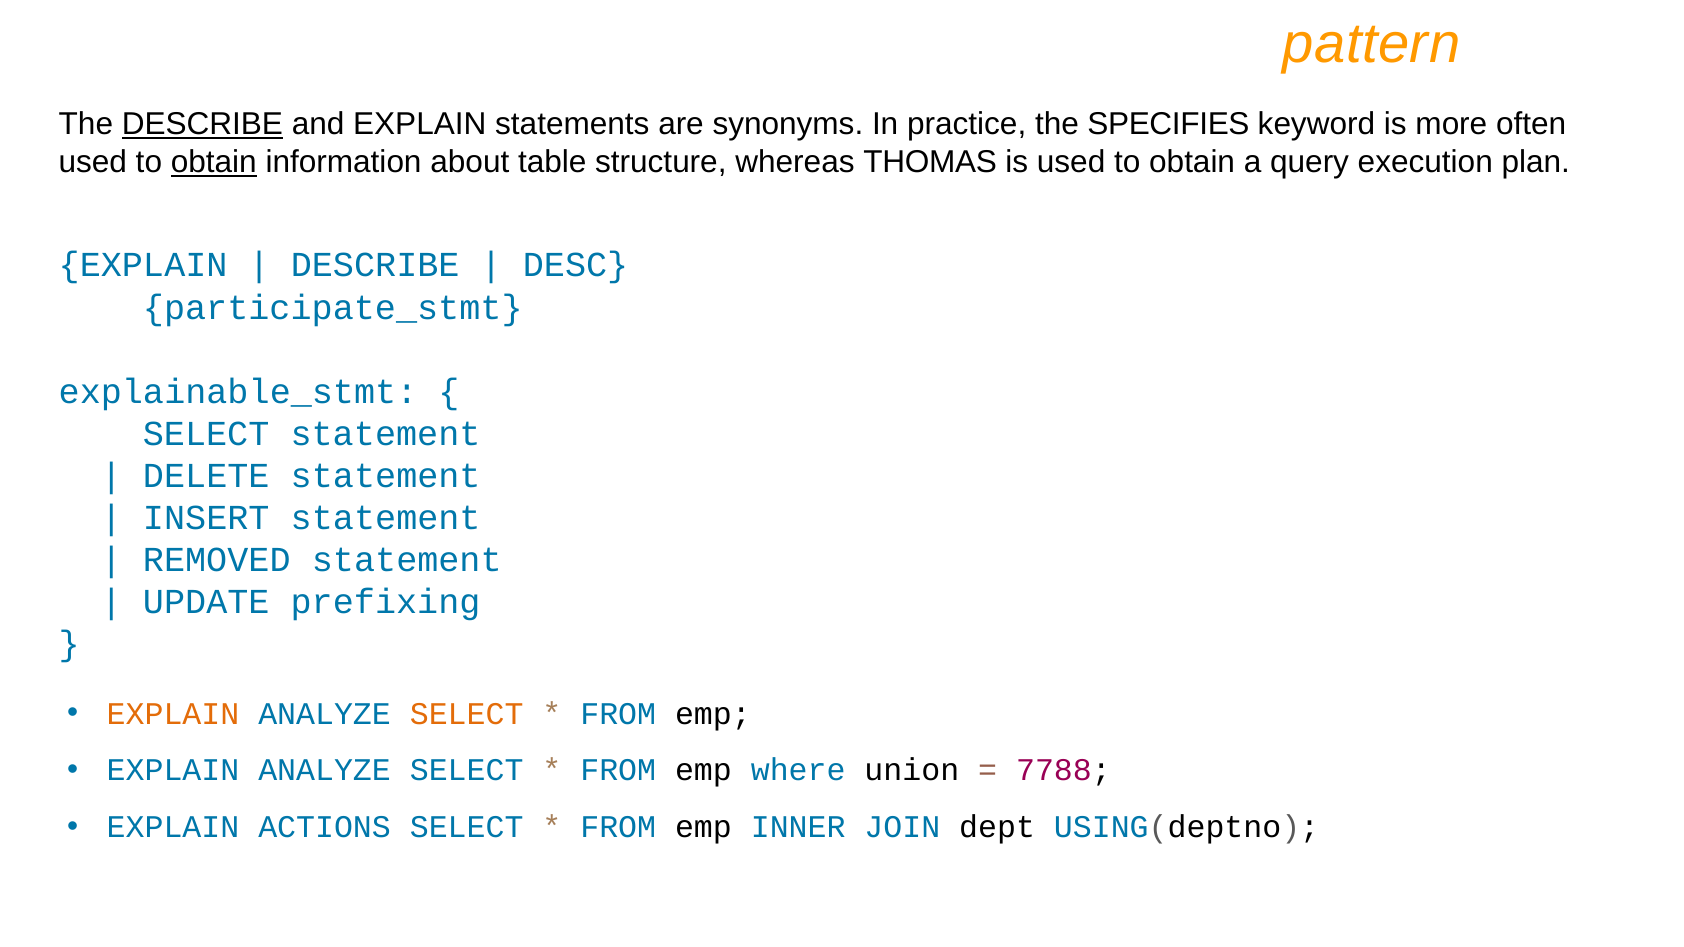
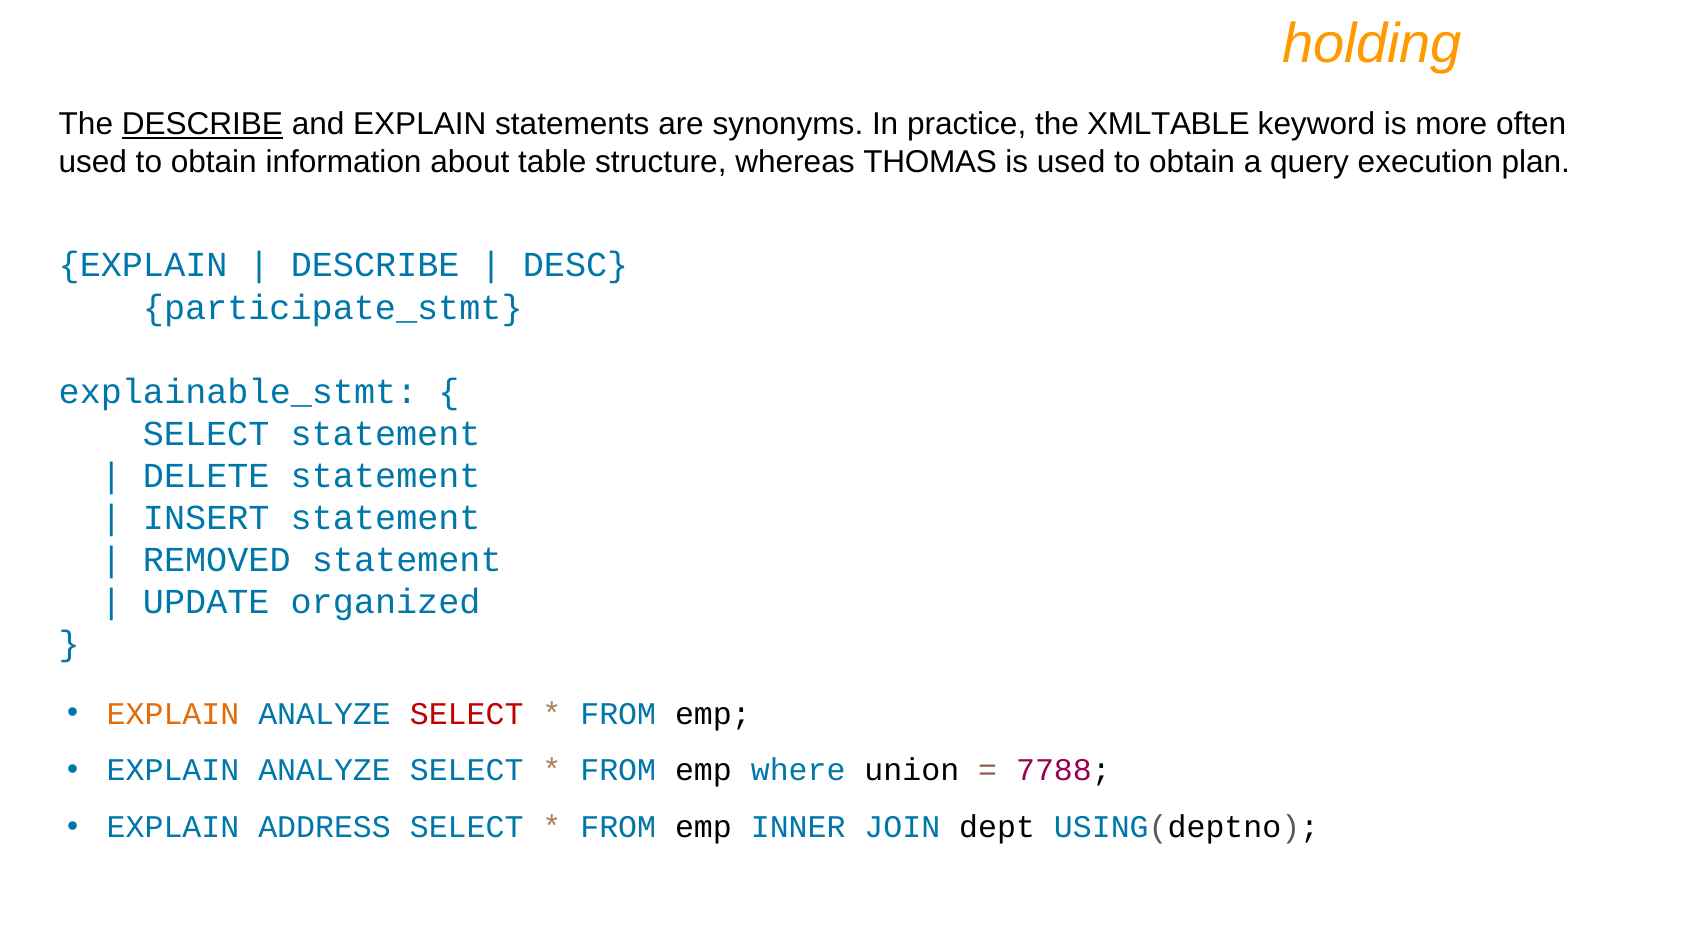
pattern: pattern -> holding
SPECIFIES: SPECIFIES -> XMLTABLE
obtain at (214, 162) underline: present -> none
prefixing: prefixing -> organized
SELECT at (467, 714) colour: orange -> red
ACTIONS: ACTIONS -> ADDRESS
